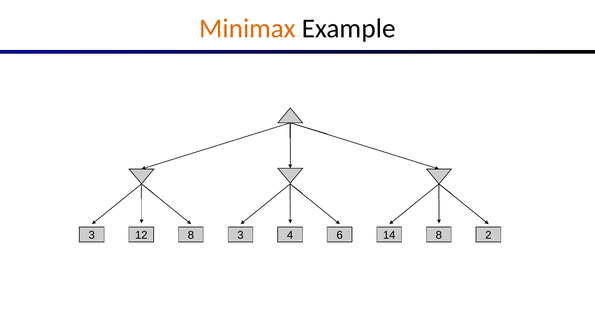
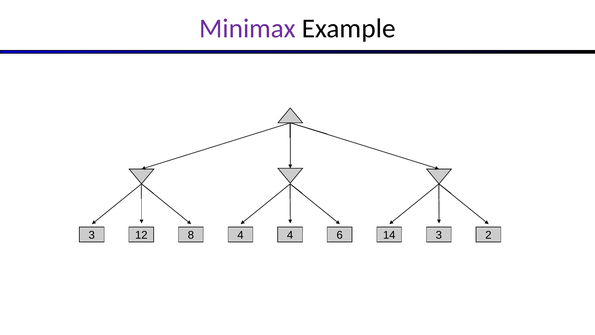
Minimax colour: orange -> purple
3 3: 3 -> 4
8 8: 8 -> 3
